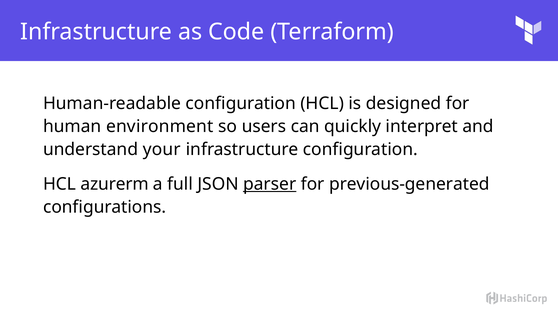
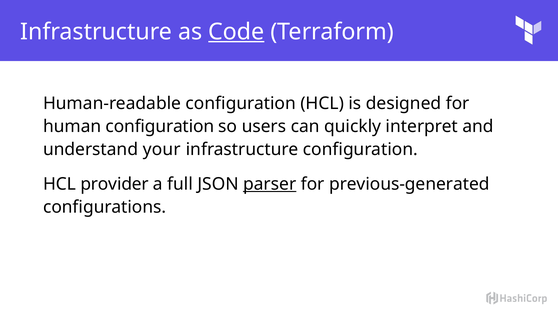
Code underline: none -> present
human environment: environment -> configuration
azurerm: azurerm -> provider
